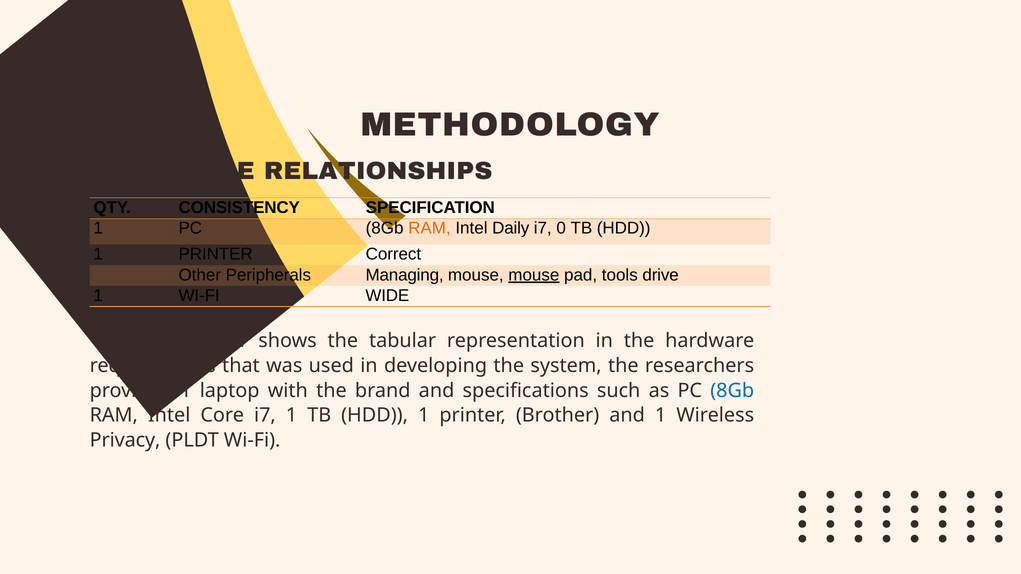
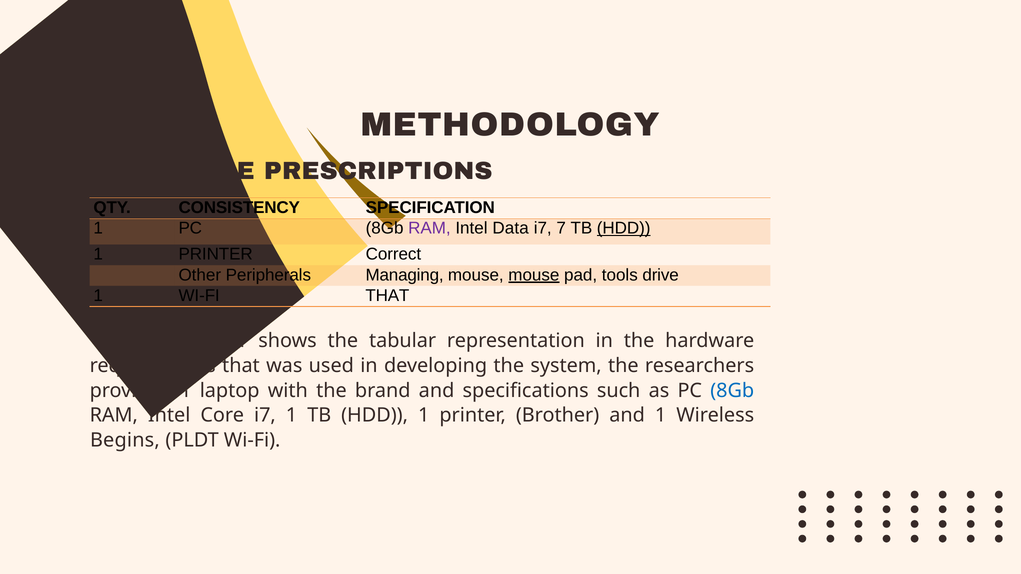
RELATIONSHIPS: RELATIONSHIPS -> PRESCRIPTIONS
RAM at (429, 229) colour: orange -> purple
Daily: Daily -> Data
0: 0 -> 7
HDD at (624, 229) underline: none -> present
WI-FI WIDE: WIDE -> THAT
Privacy: Privacy -> Begins
